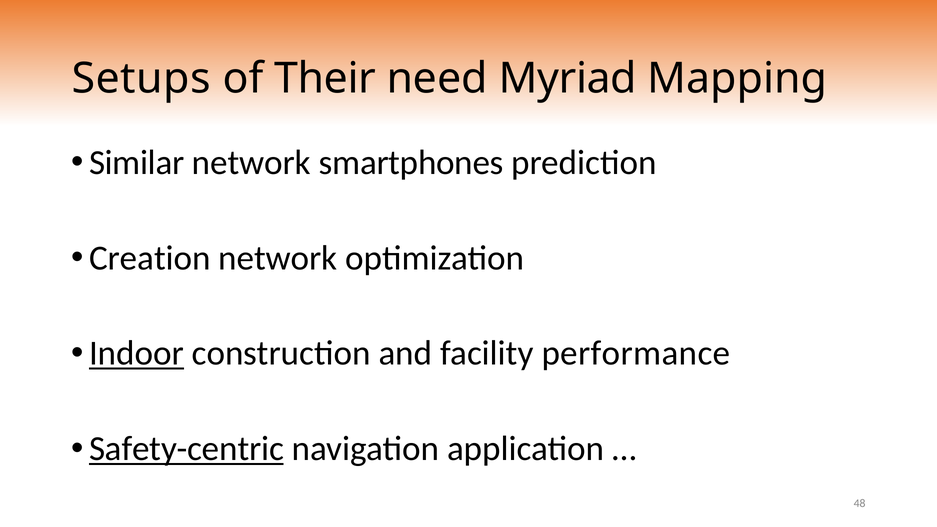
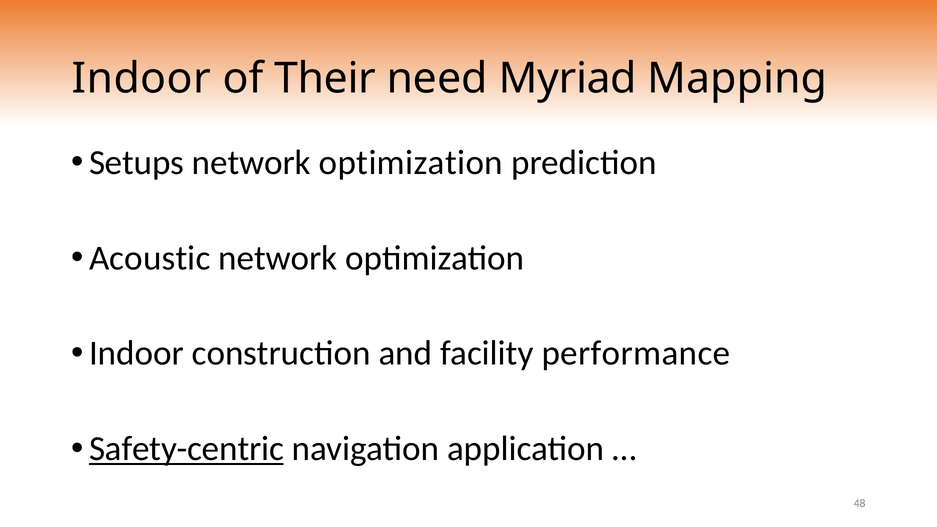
Setups at (141, 79): Setups -> Indoor
Similar: Similar -> Setups
smartphones at (411, 163): smartphones -> optimization
Creation: Creation -> Acoustic
Indoor at (136, 353) underline: present -> none
